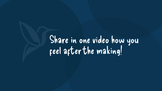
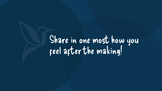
video: video -> most
